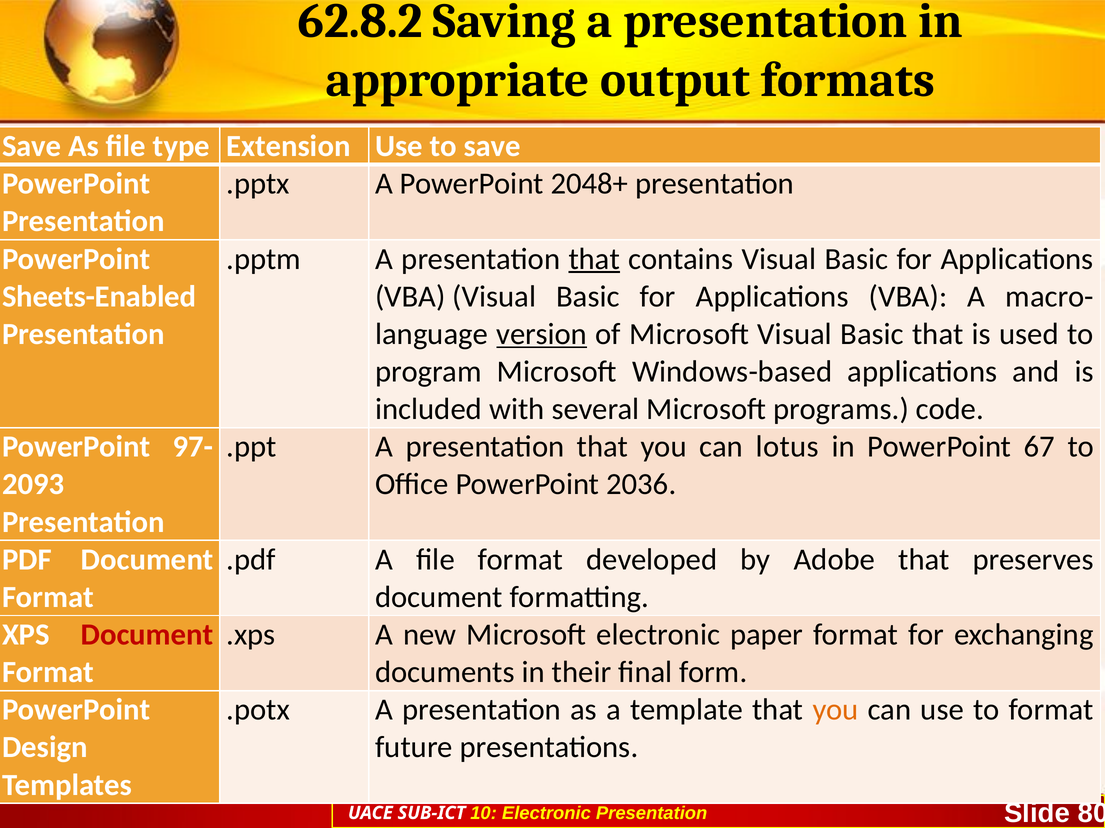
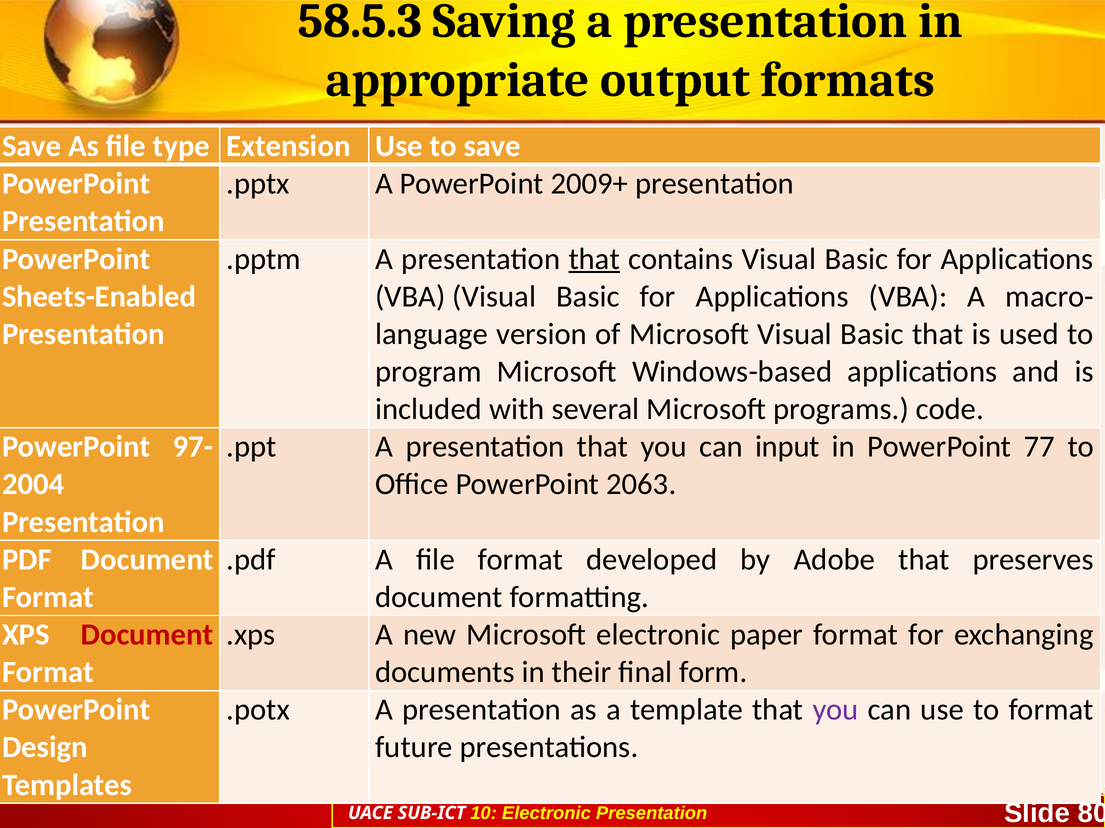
62.8.2: 62.8.2 -> 58.5.3
2048+: 2048+ -> 2009+
version underline: present -> none
lotus: lotus -> input
67: 67 -> 77
2093: 2093 -> 2004
2036: 2036 -> 2063
you at (836, 710) colour: orange -> purple
